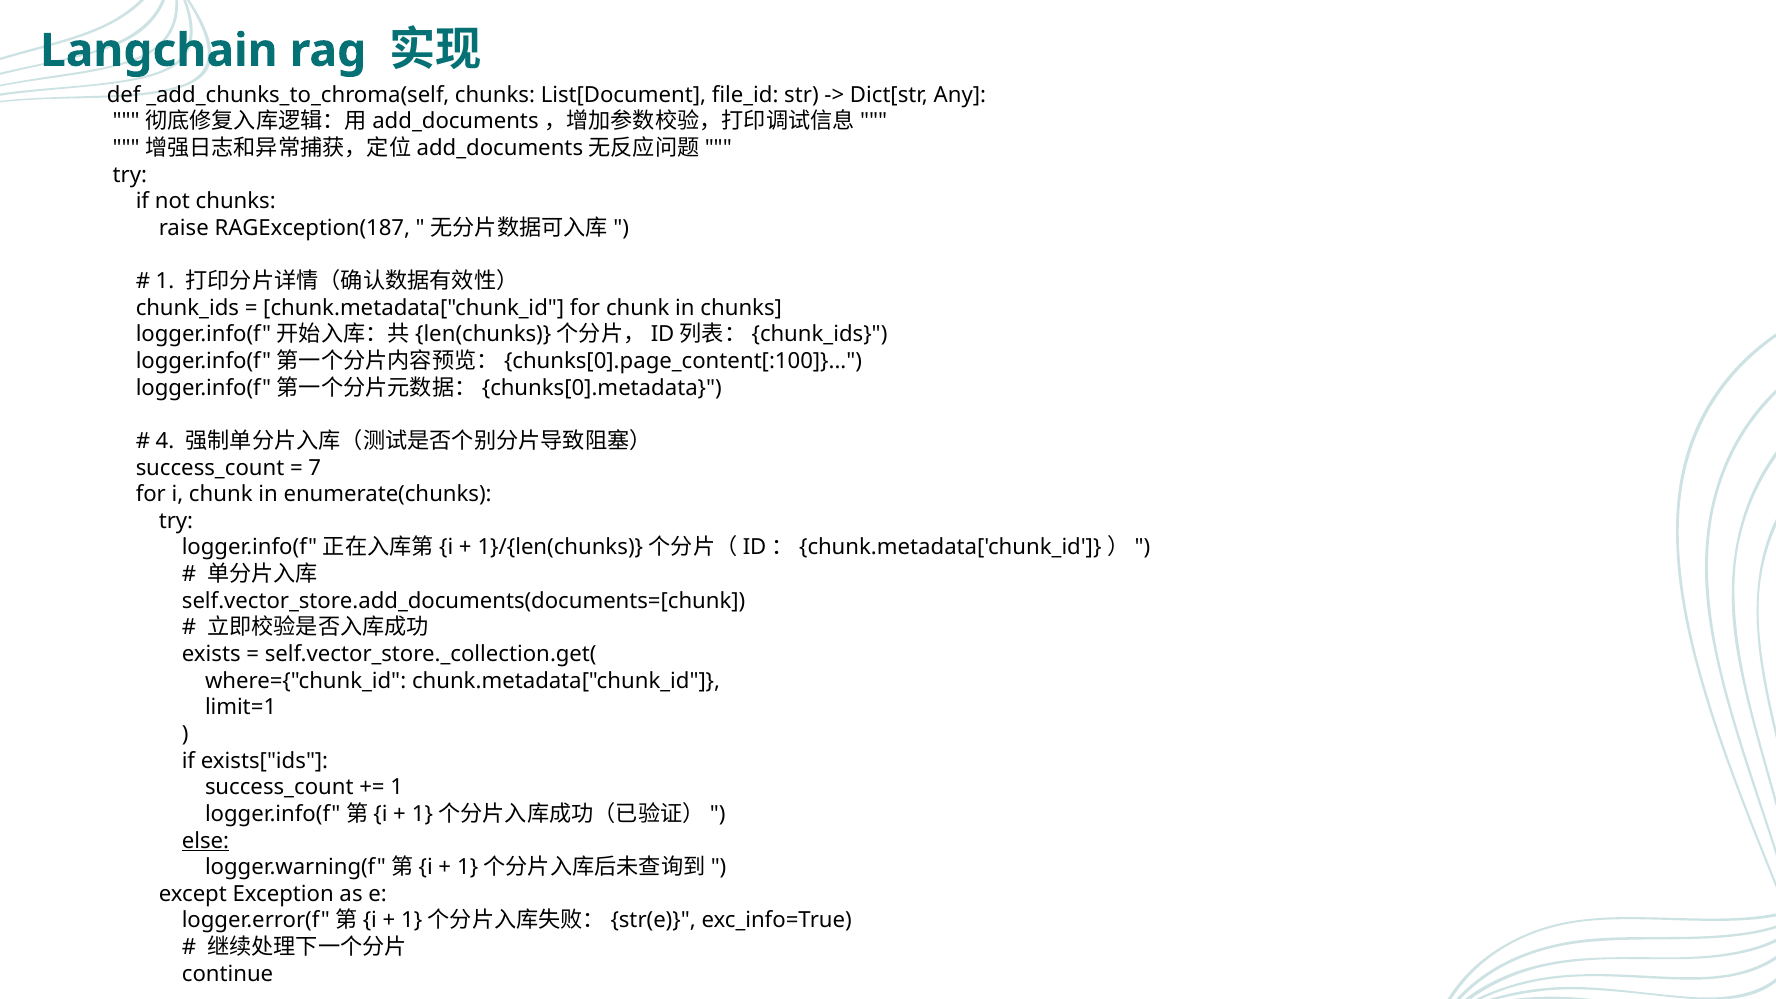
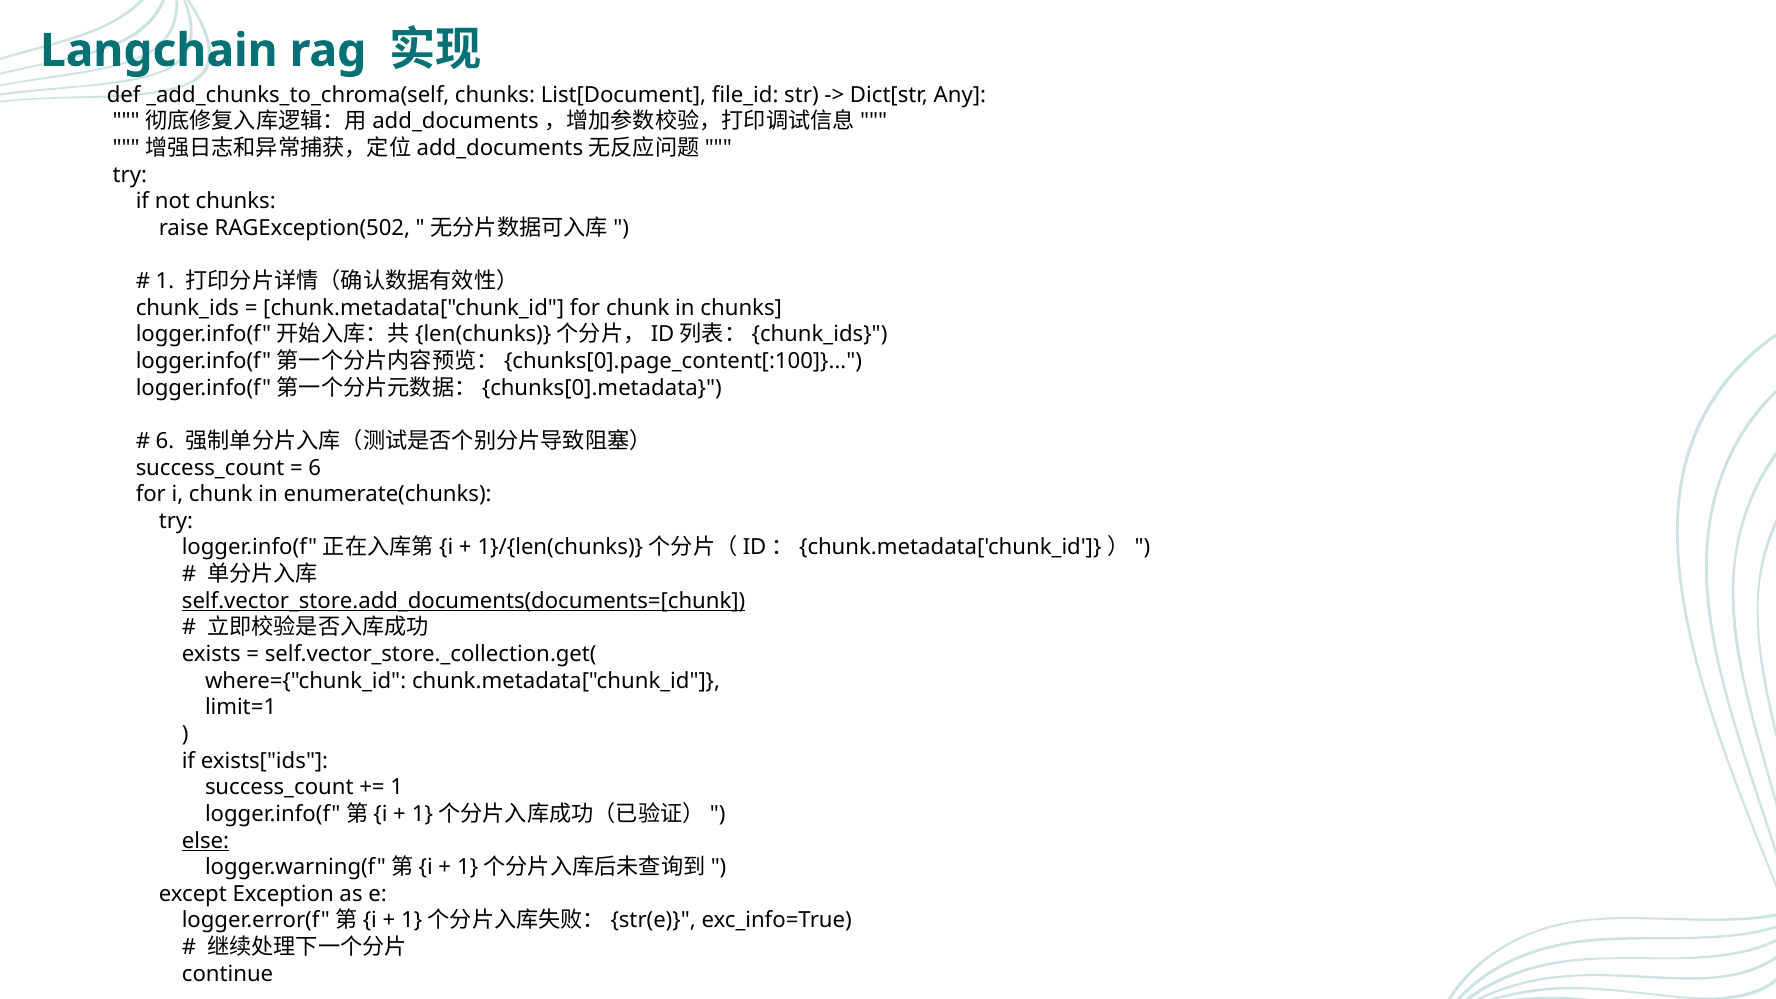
RAGException(187: RAGException(187 -> RAGException(502
4 at (165, 441): 4 -> 6
7 at (315, 468): 7 -> 6
self.vector_store.add_documents(documents=[chunk underline: none -> present
